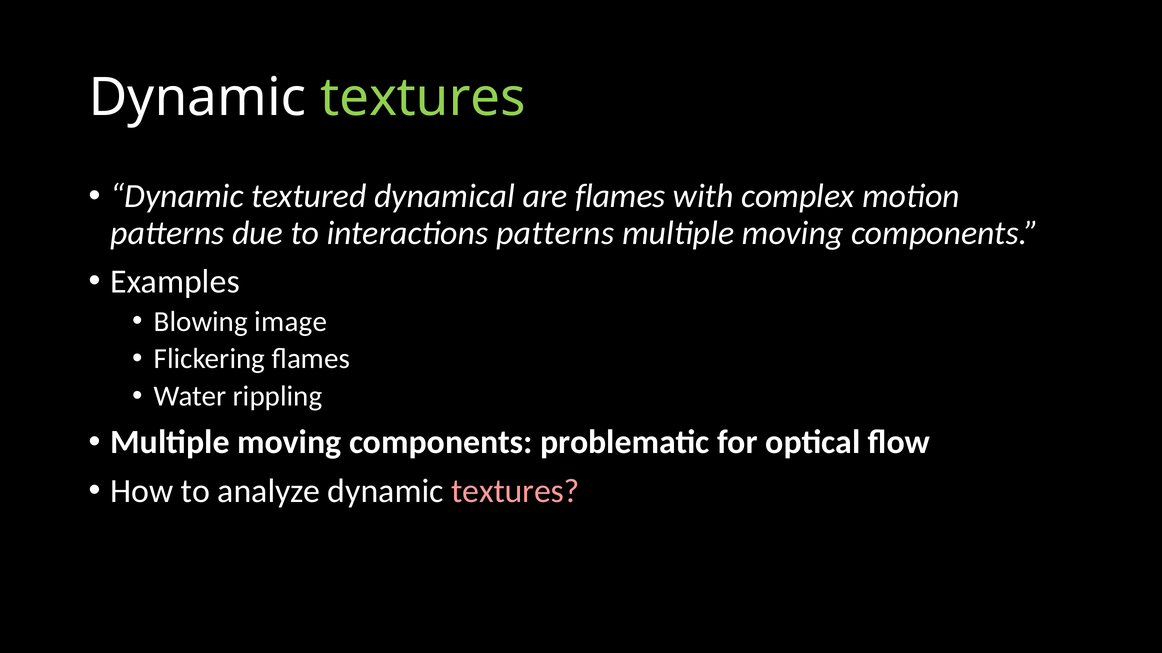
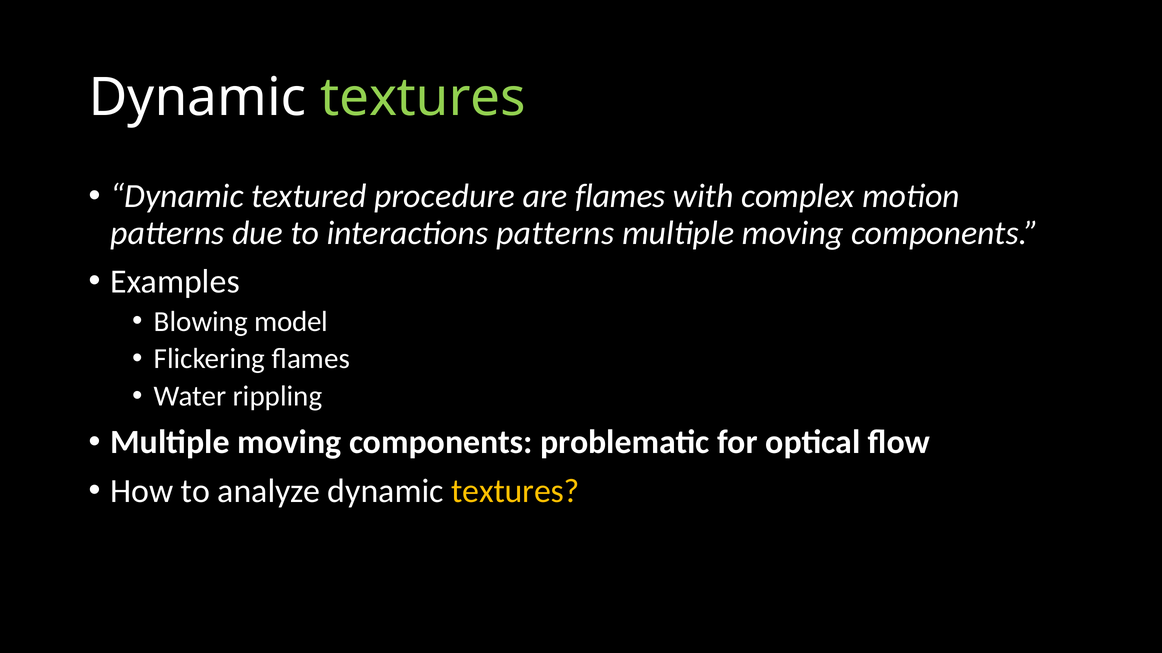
dynamical: dynamical -> procedure
image: image -> model
textures at (515, 491) colour: pink -> yellow
